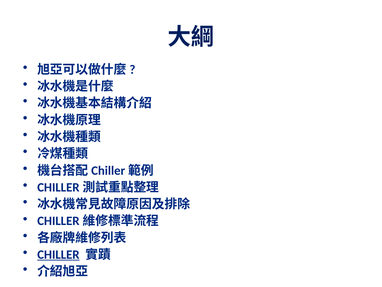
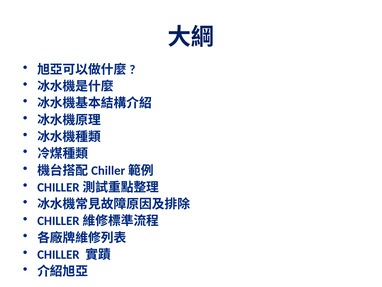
CHILLER underline: present -> none
